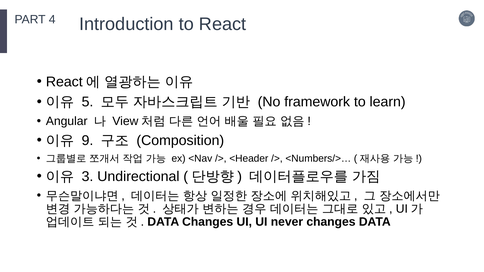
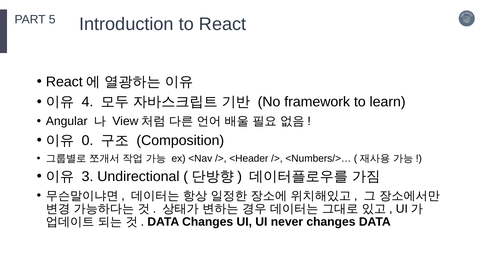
4: 4 -> 5
5: 5 -> 4
9: 9 -> 0
